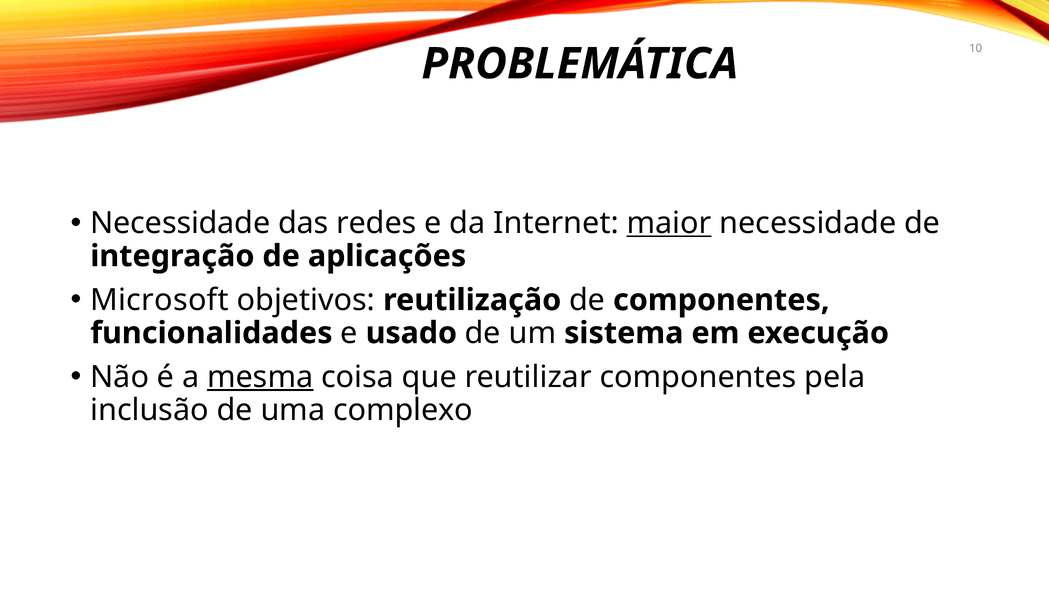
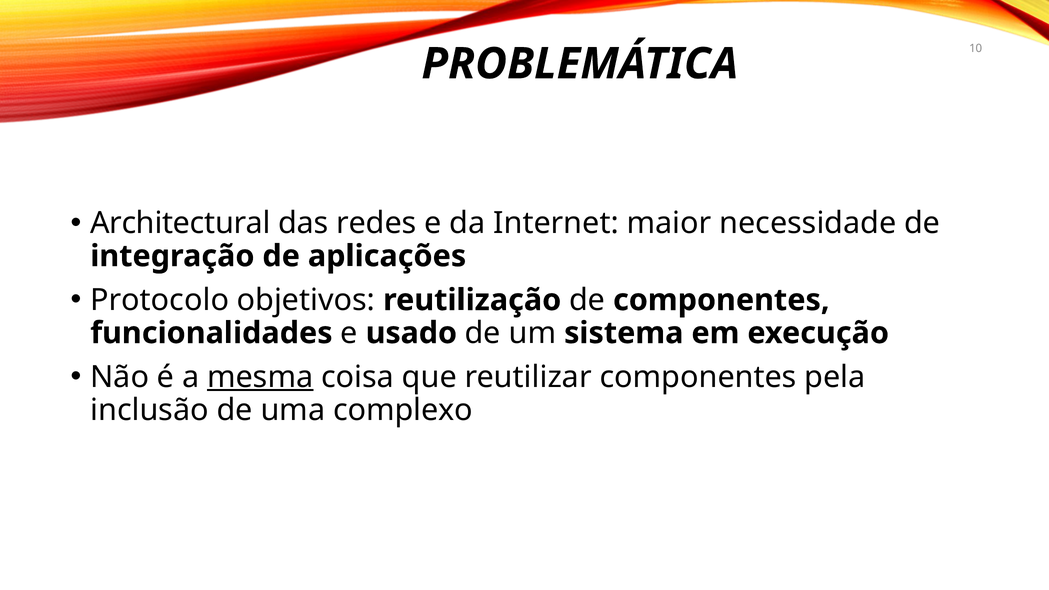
Necessidade at (180, 223): Necessidade -> Architectural
maior underline: present -> none
Microsoft: Microsoft -> Protocolo
